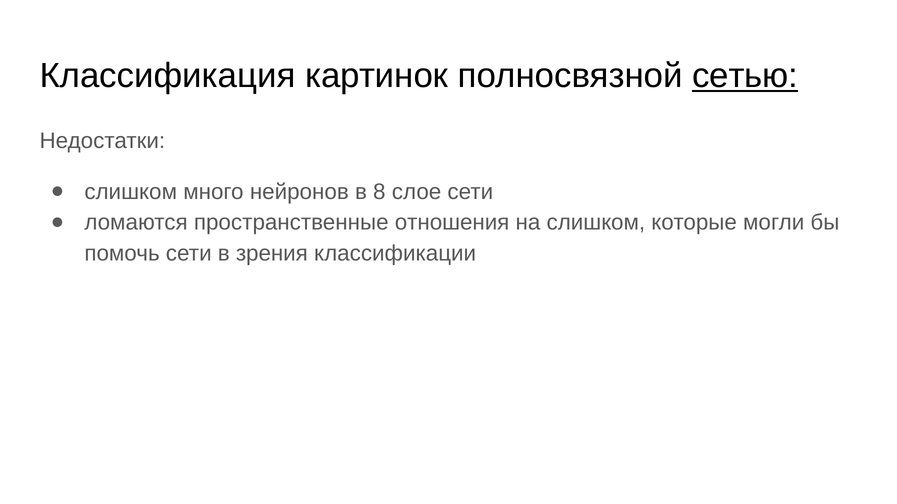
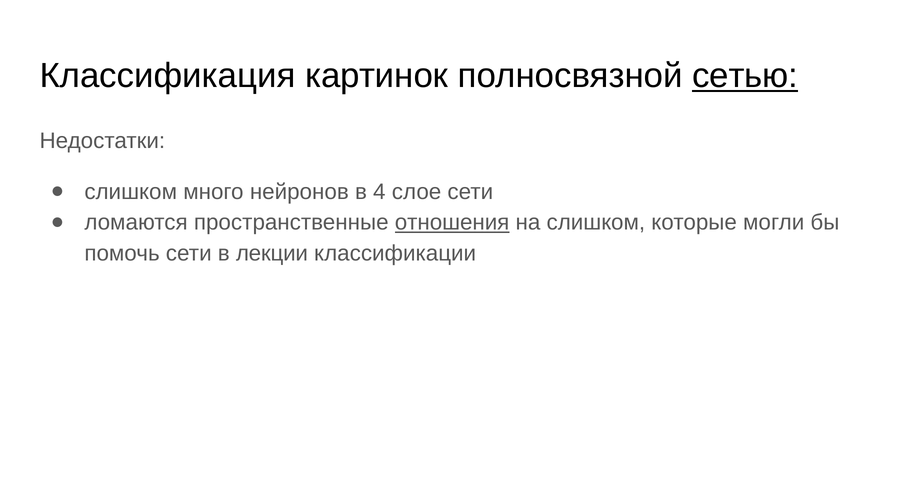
8: 8 -> 4
отношения underline: none -> present
зрения: зрения -> лекции
